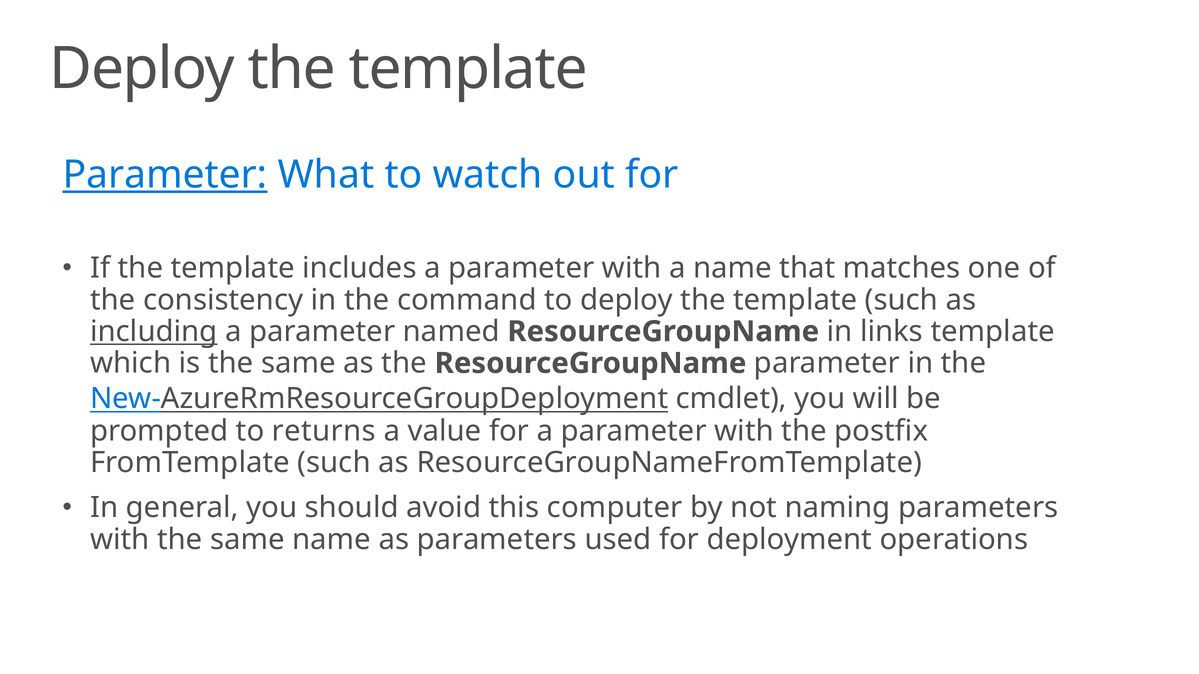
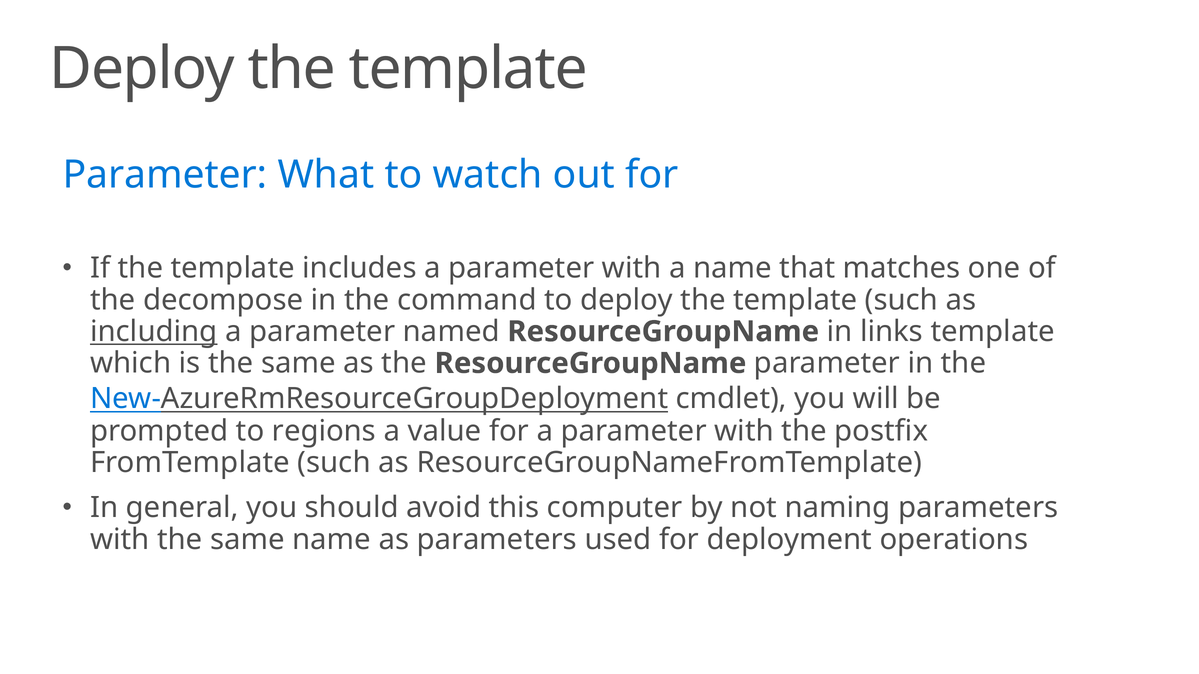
Parameter at (165, 175) underline: present -> none
consistency: consistency -> decompose
returns: returns -> regions
